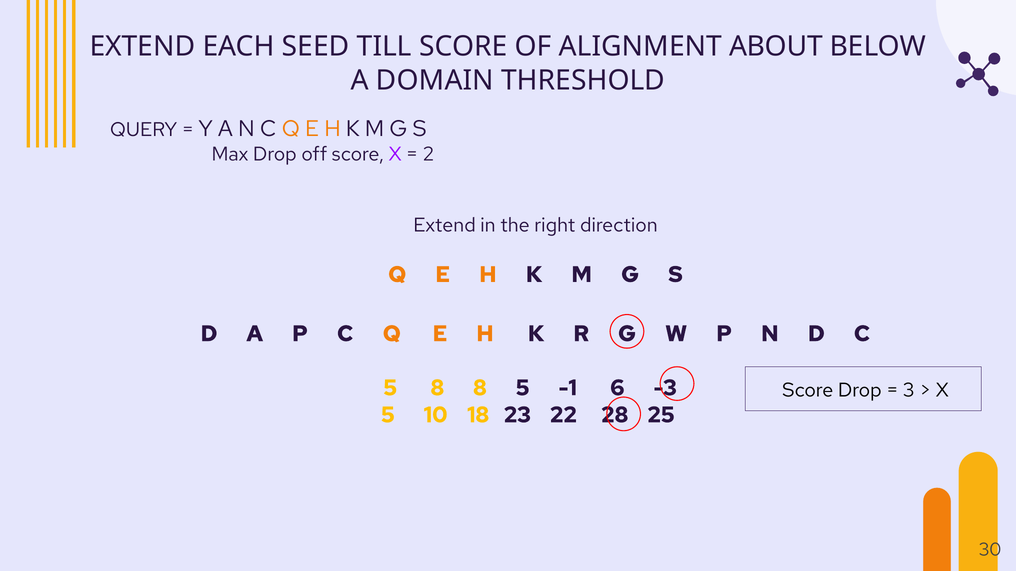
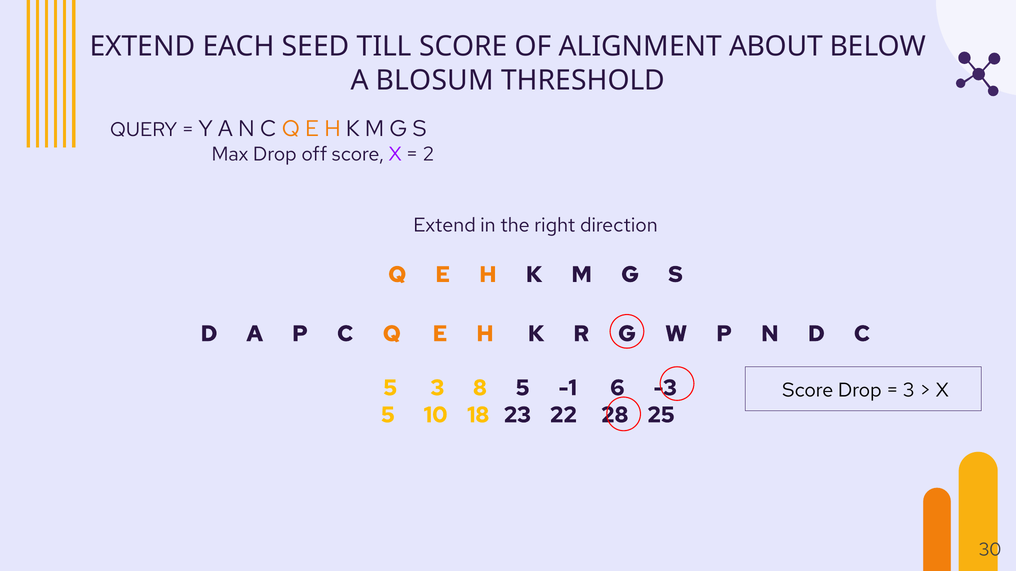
DOMAIN: DOMAIN -> BLOSUM
5 8: 8 -> 3
